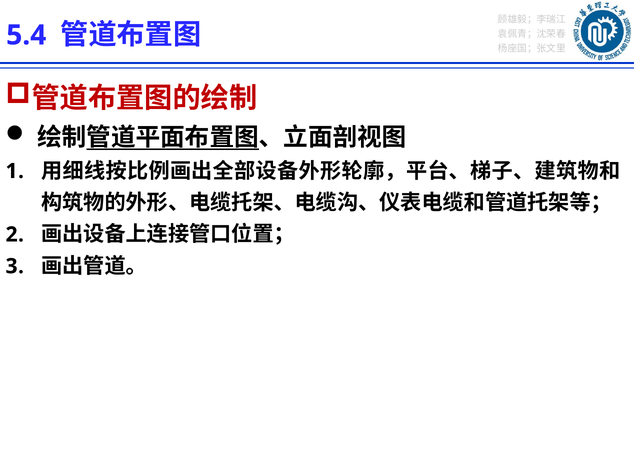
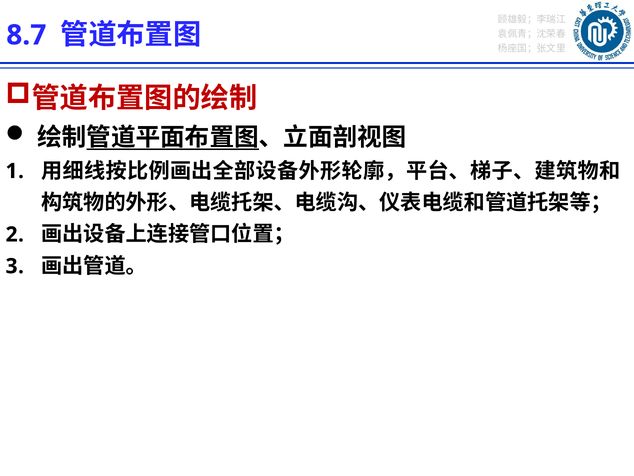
5.4: 5.4 -> 8.7
